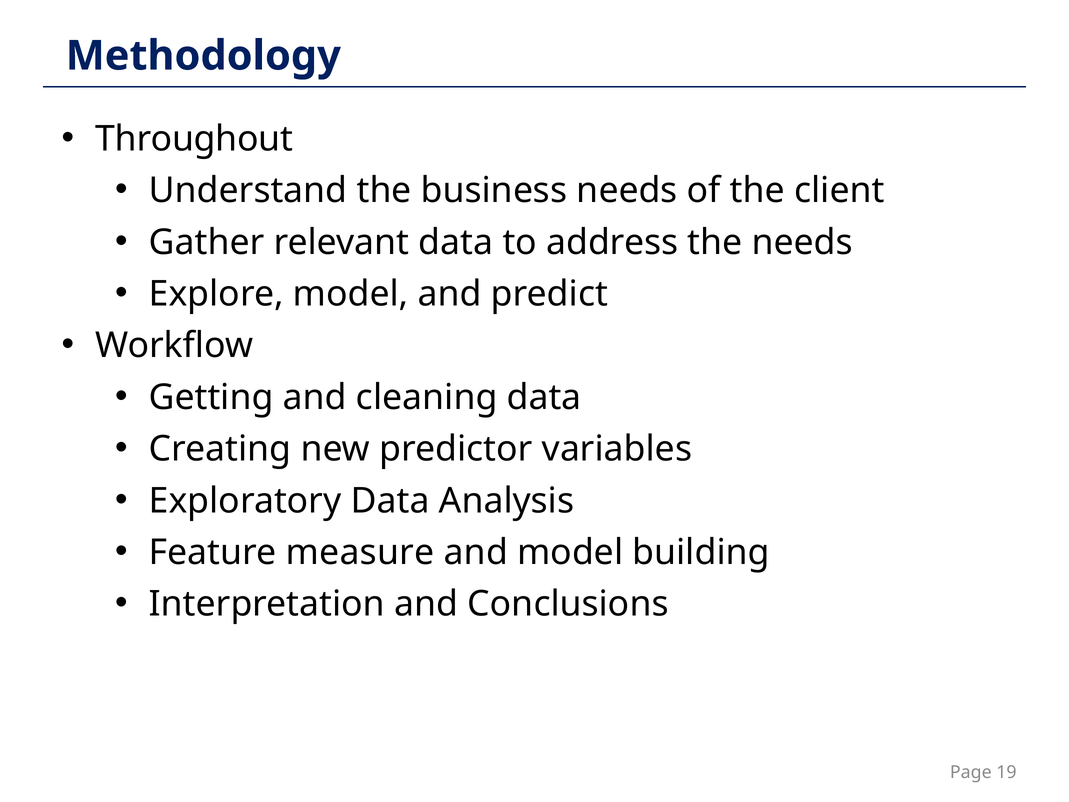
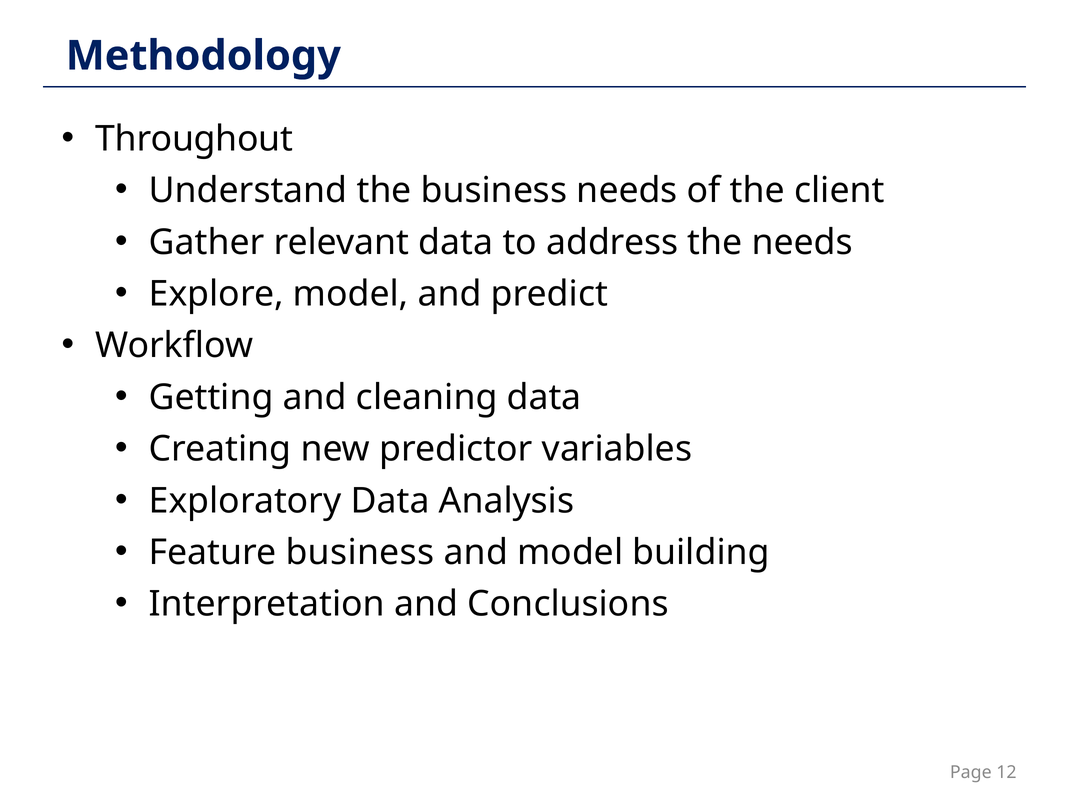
Feature measure: measure -> business
19: 19 -> 12
